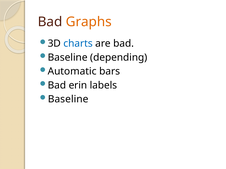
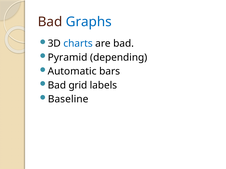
Graphs colour: orange -> blue
Baseline at (68, 58): Baseline -> Pyramid
erin: erin -> grid
